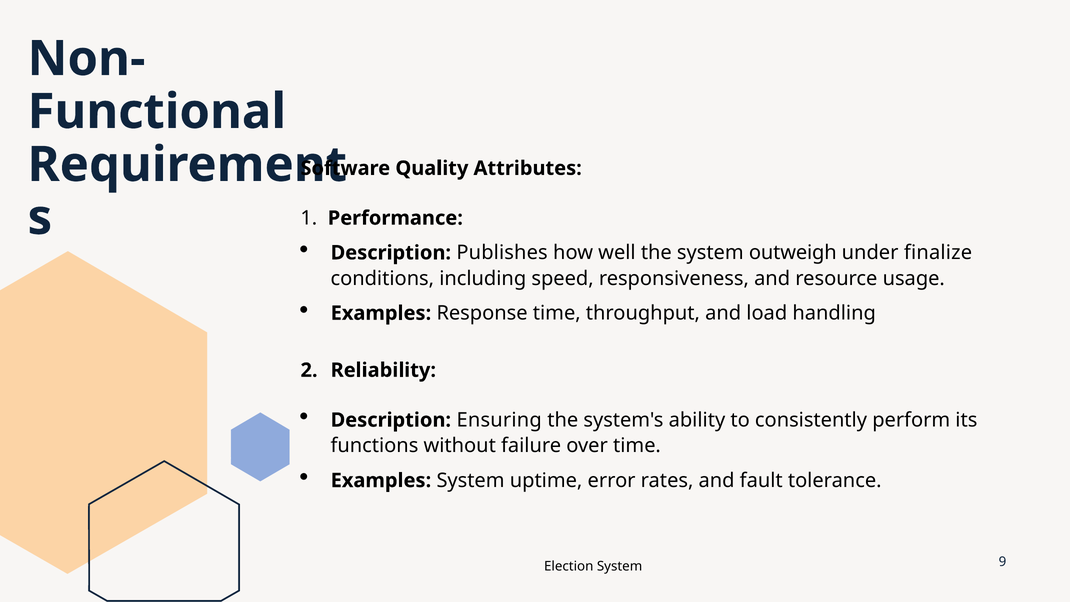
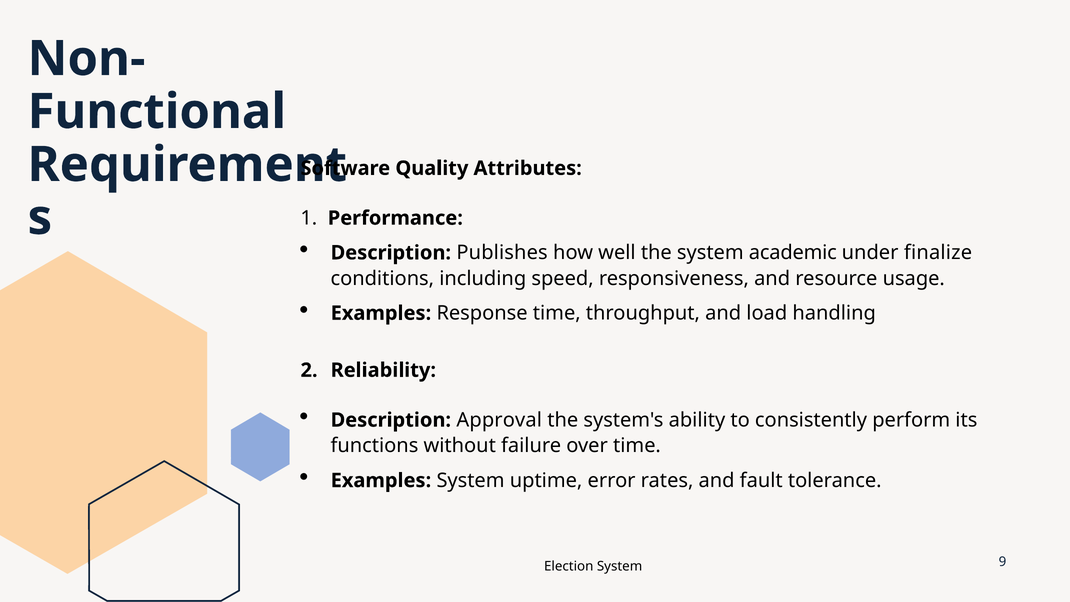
outweigh: outweigh -> academic
Ensuring: Ensuring -> Approval
